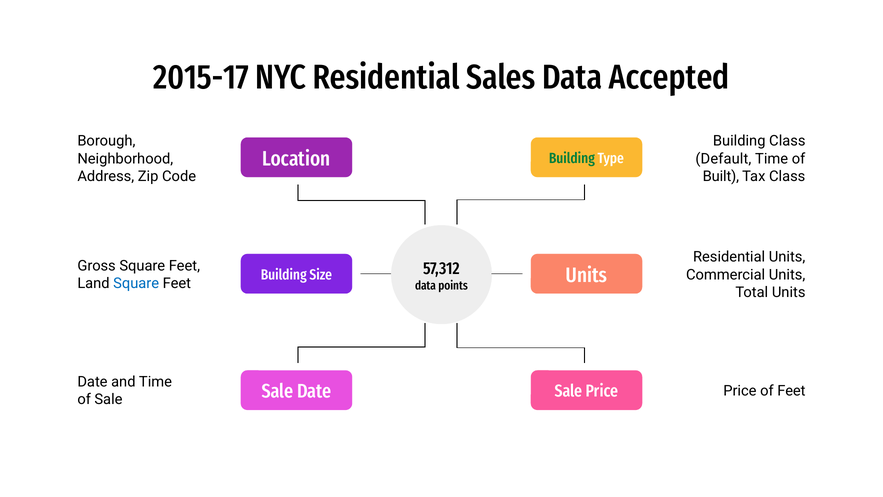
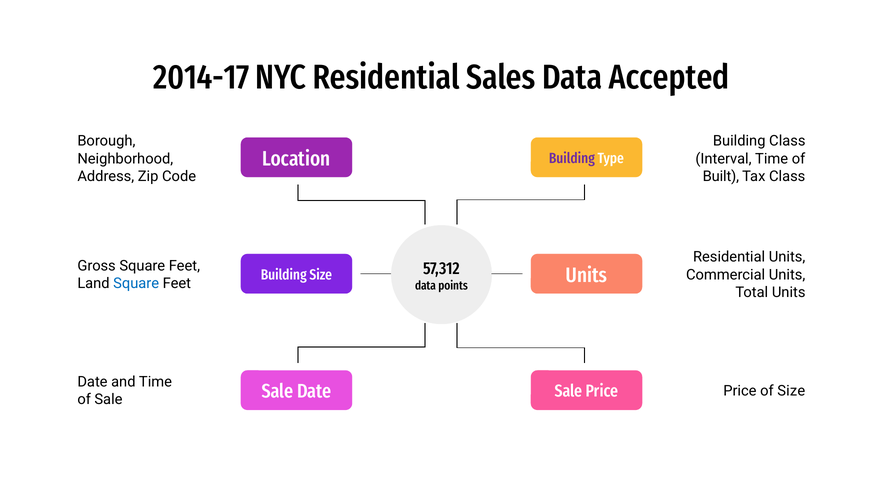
2015-17: 2015-17 -> 2014-17
Building at (572, 158) colour: green -> purple
Default: Default -> Interval
of Feet: Feet -> Size
